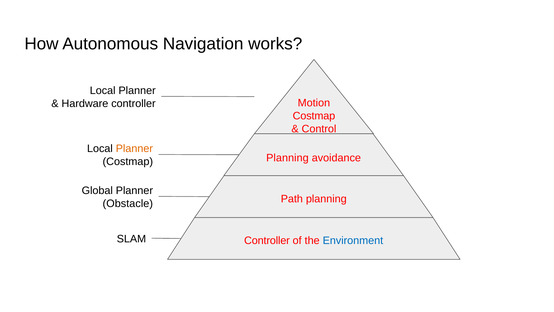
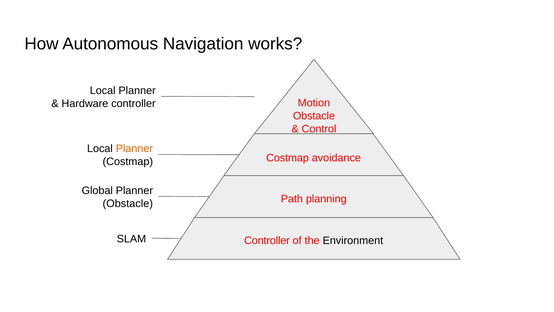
Costmap at (314, 116): Costmap -> Obstacle
Planning at (287, 158): Planning -> Costmap
Environment colour: blue -> black
